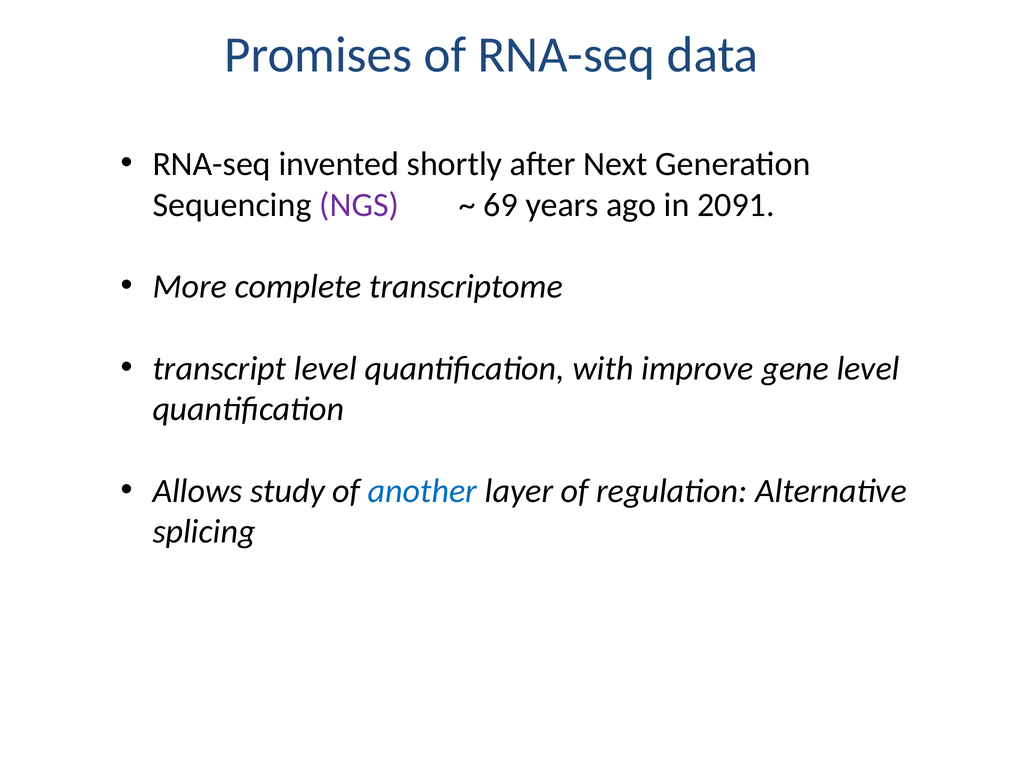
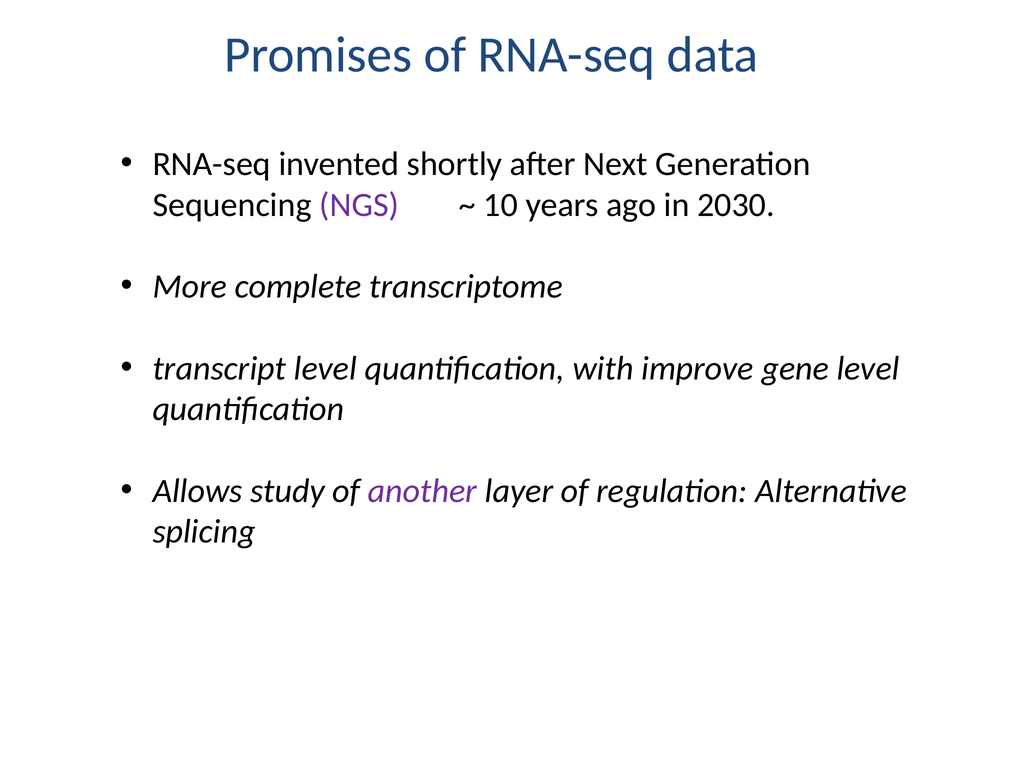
69: 69 -> 10
2091: 2091 -> 2030
another colour: blue -> purple
